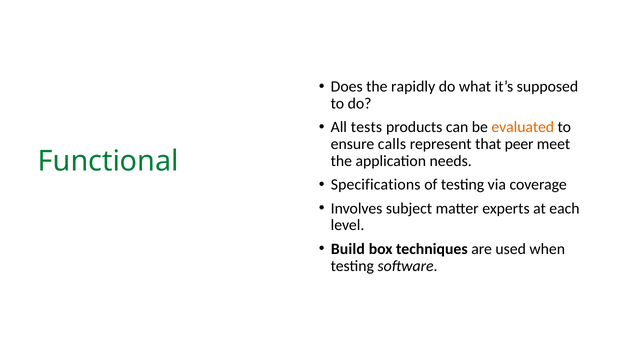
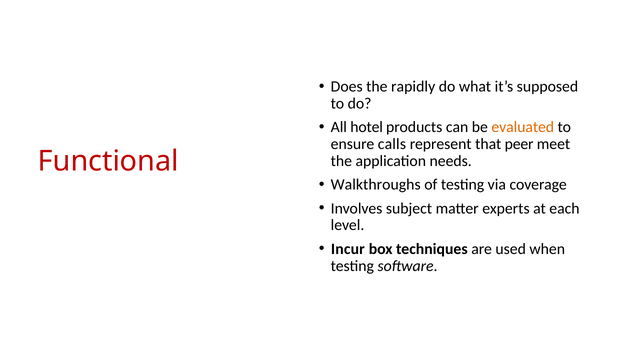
tests: tests -> hotel
Functional colour: green -> red
Specifications: Specifications -> Walkthroughs
Build: Build -> Incur
